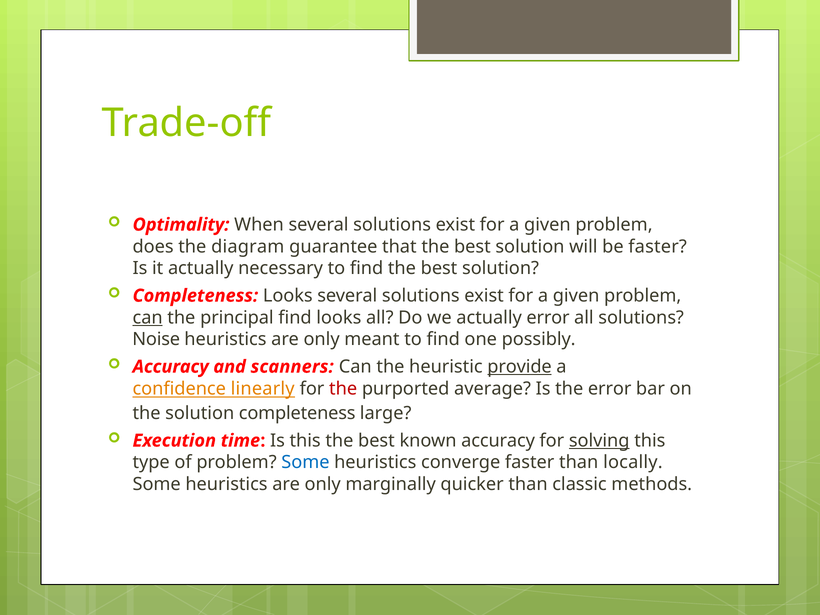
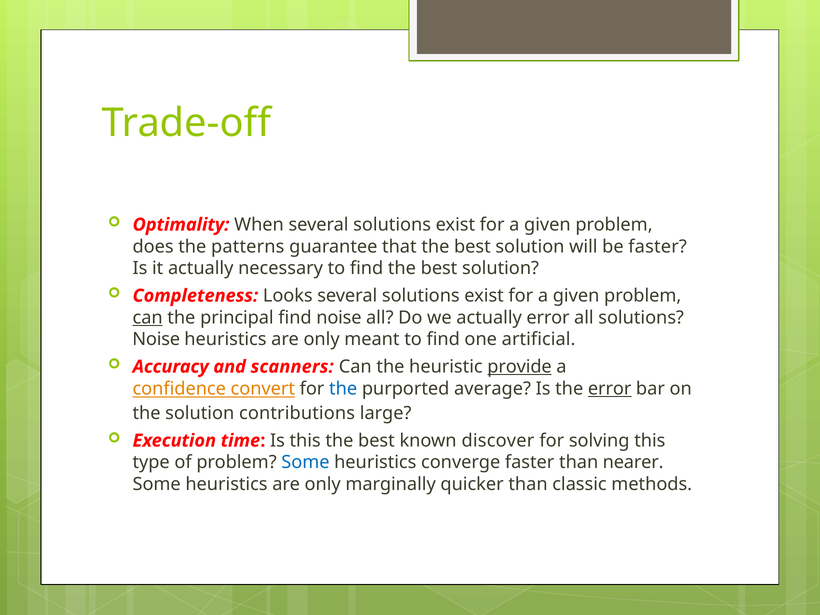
diagram: diagram -> patterns
find looks: looks -> noise
possibly: possibly -> artificial
linearly: linearly -> convert
the at (343, 389) colour: red -> blue
error at (610, 389) underline: none -> present
solution completeness: completeness -> contributions
known accuracy: accuracy -> discover
solving underline: present -> none
locally: locally -> nearer
